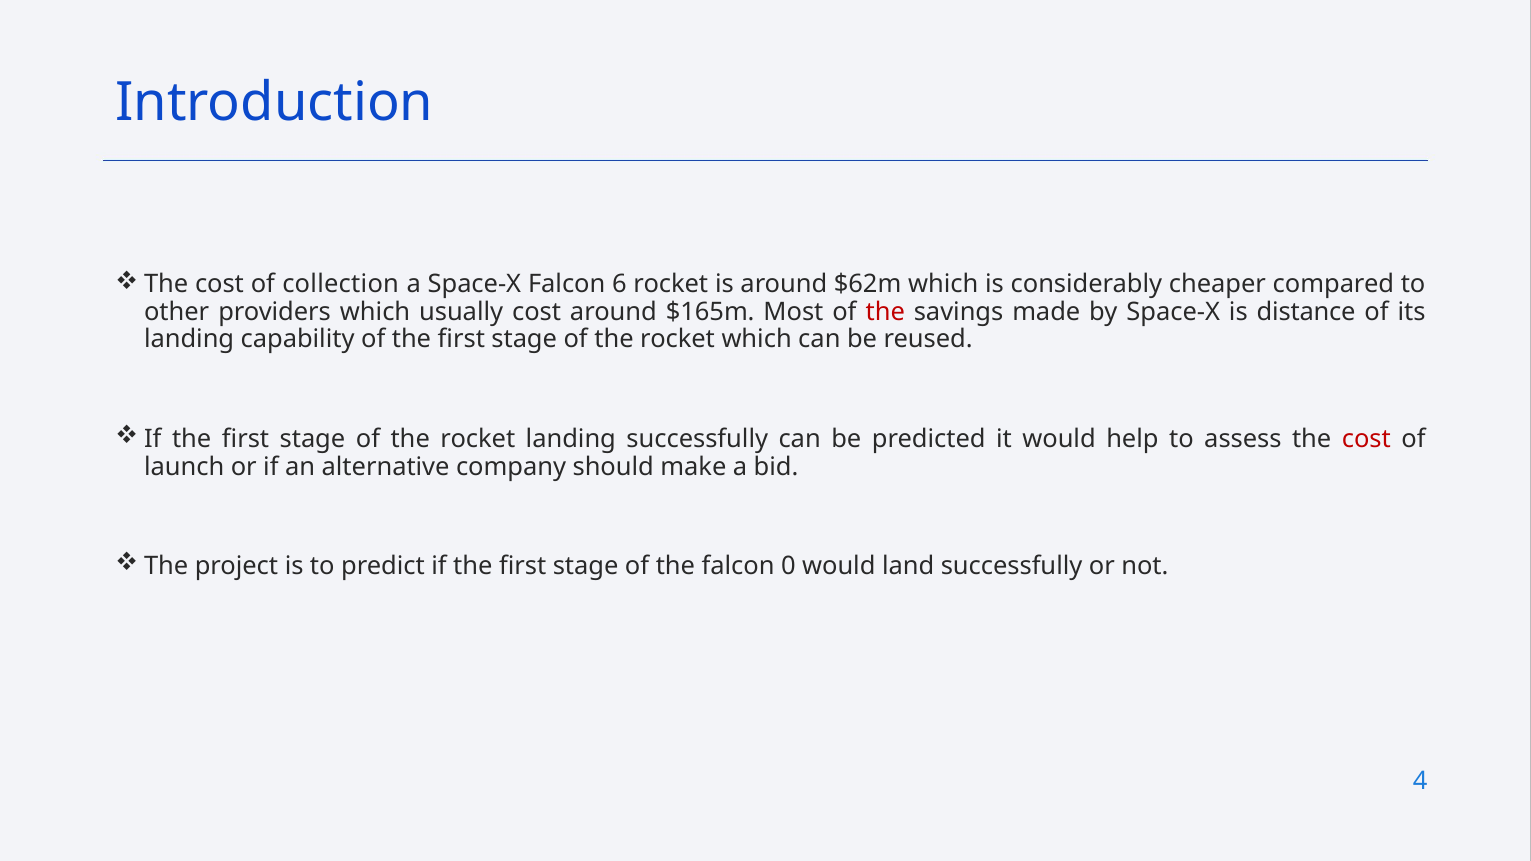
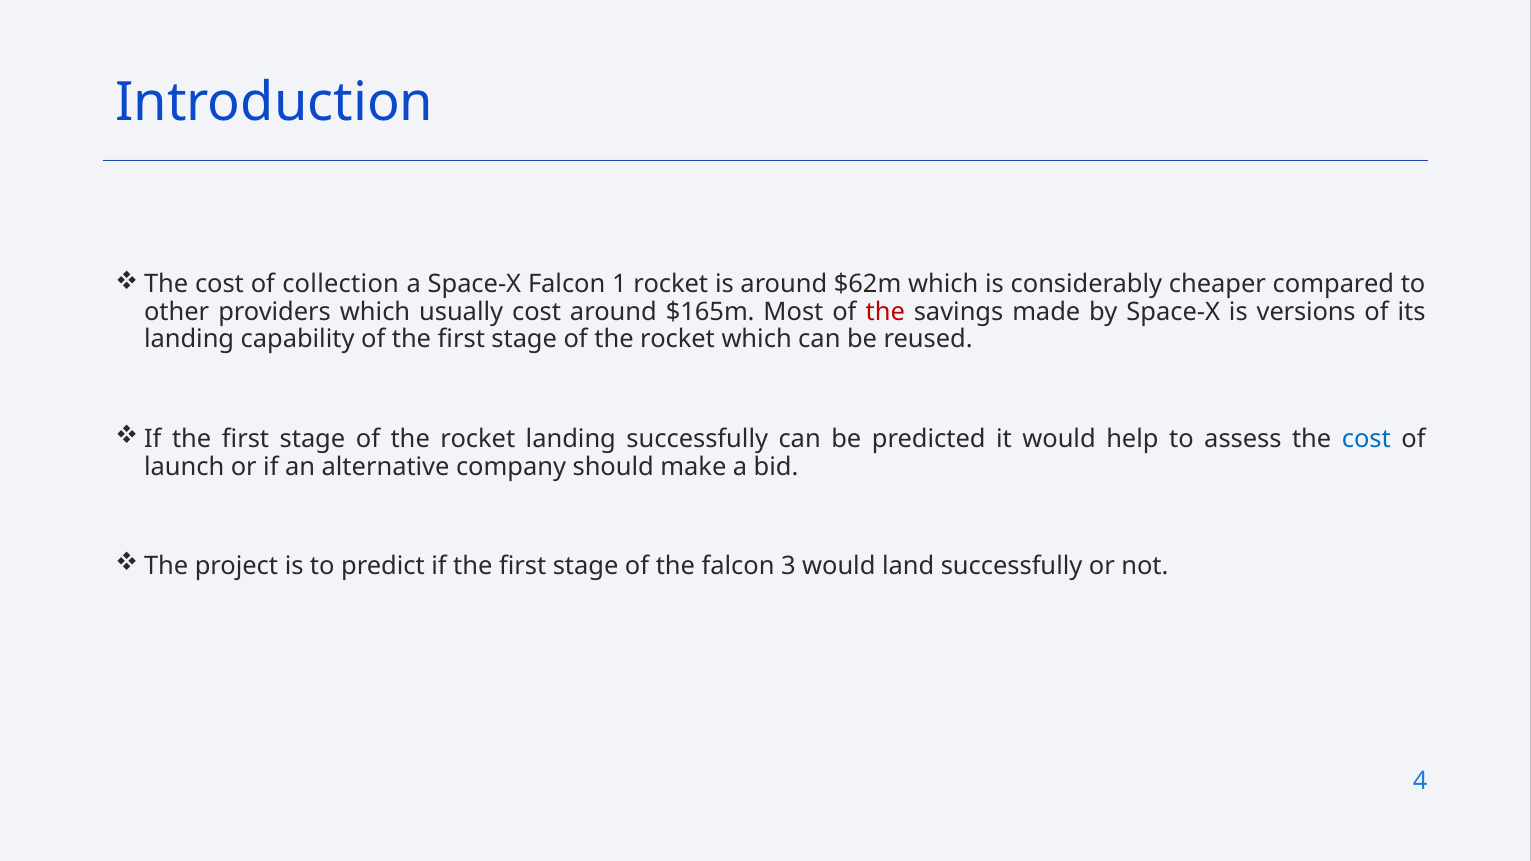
6: 6 -> 1
distance: distance -> versions
cost at (1366, 439) colour: red -> blue
0: 0 -> 3
